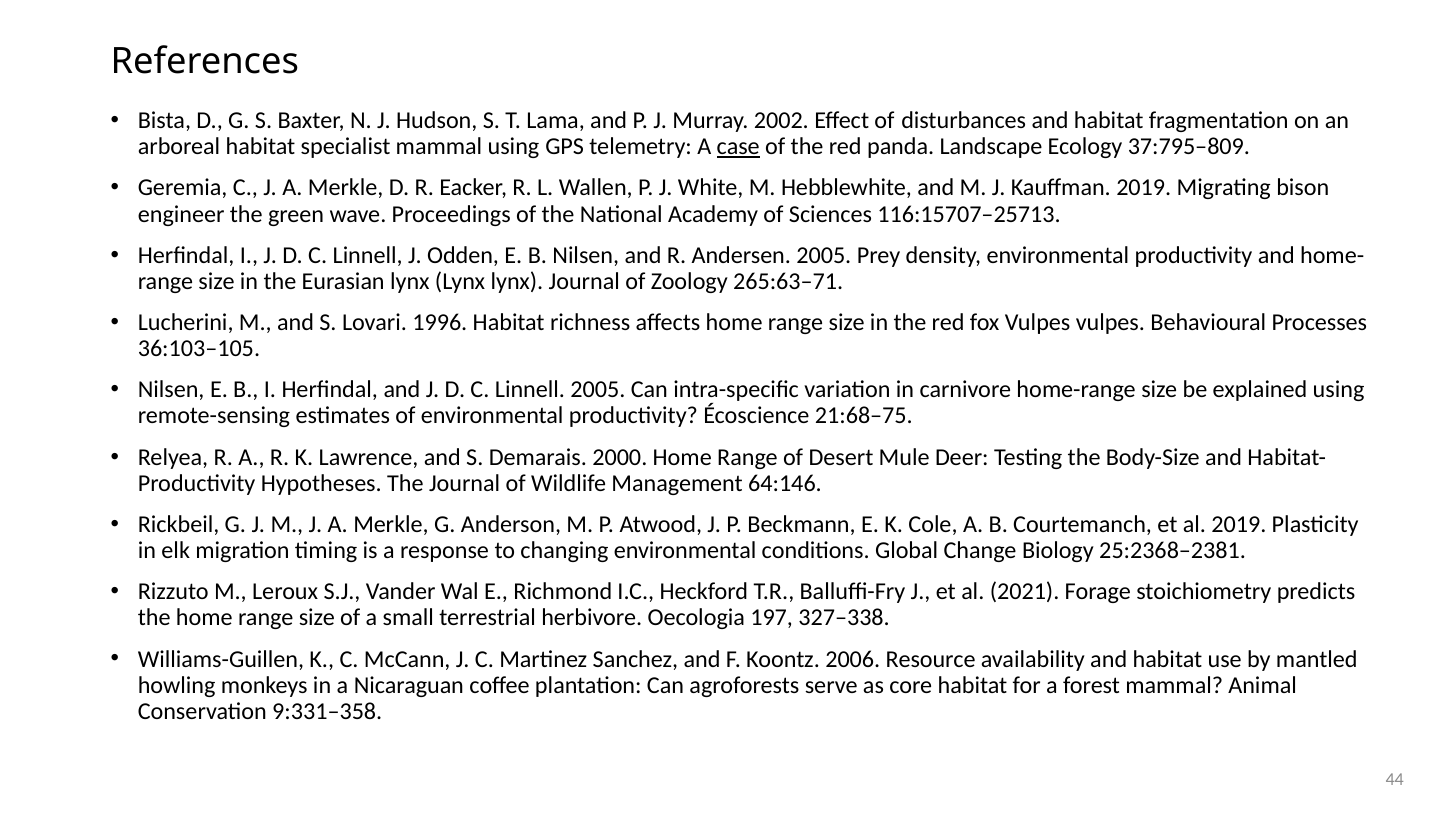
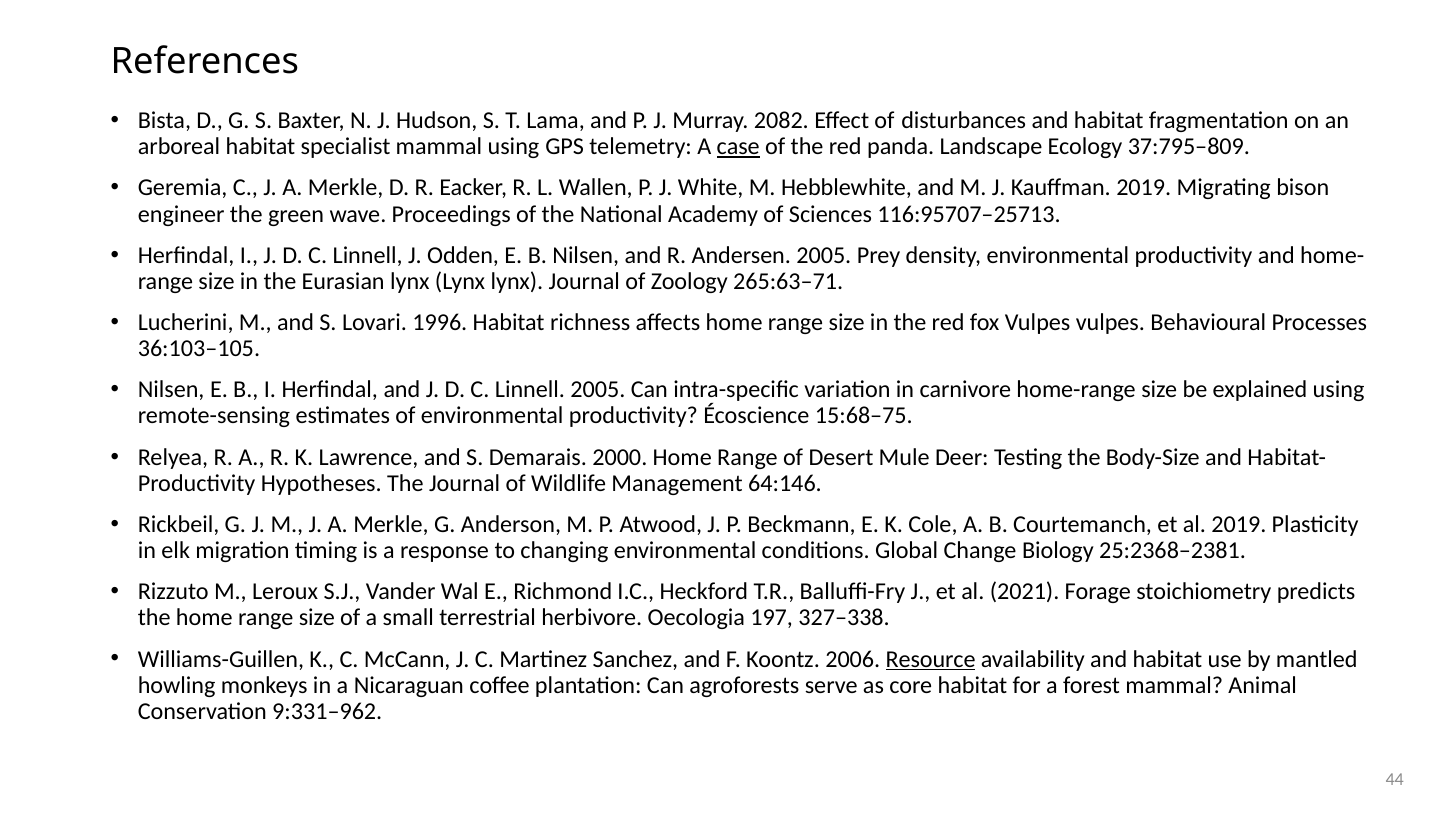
2002: 2002 -> 2082
116:15707–25713: 116:15707–25713 -> 116:95707–25713
21:68–75: 21:68–75 -> 15:68–75
Resource underline: none -> present
9:331–358: 9:331–358 -> 9:331–962
